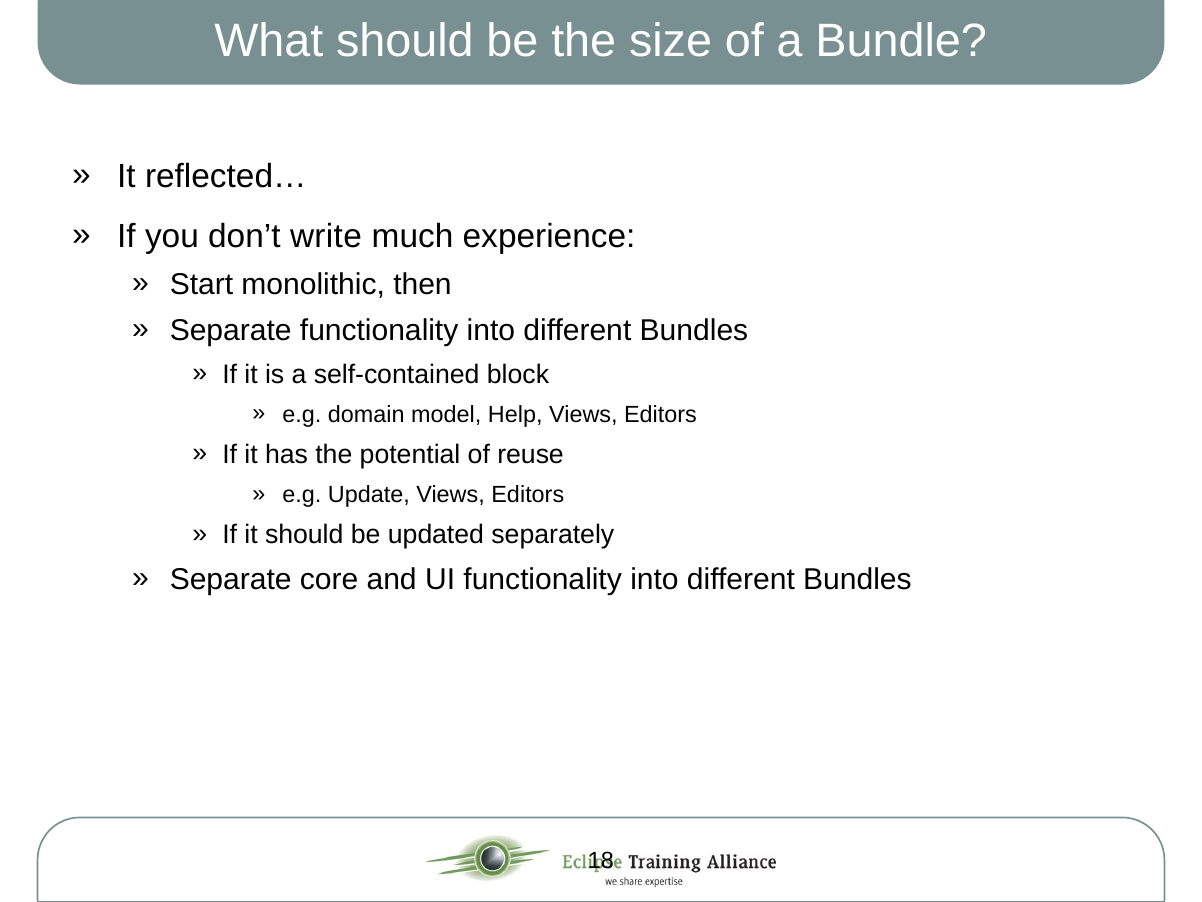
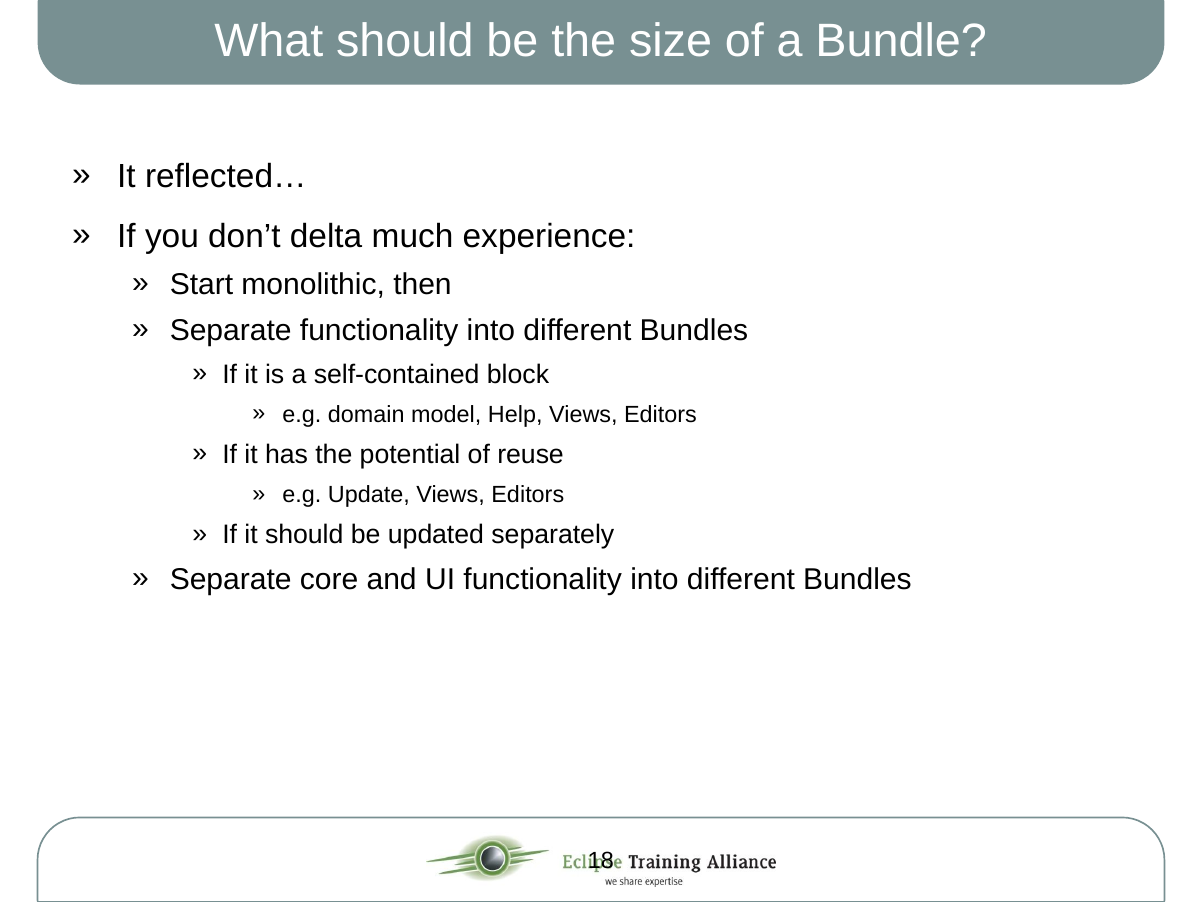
write: write -> delta
